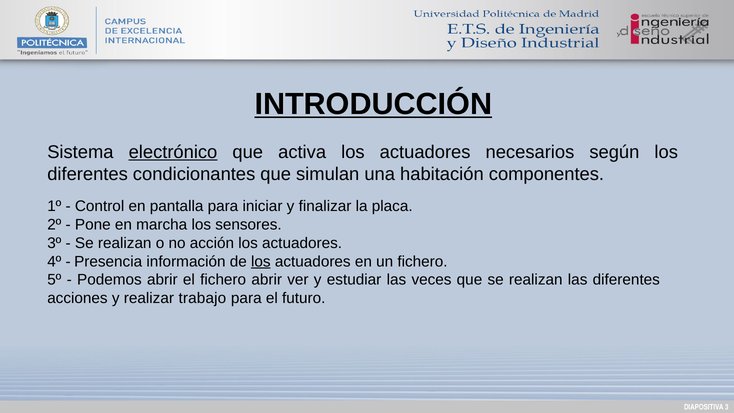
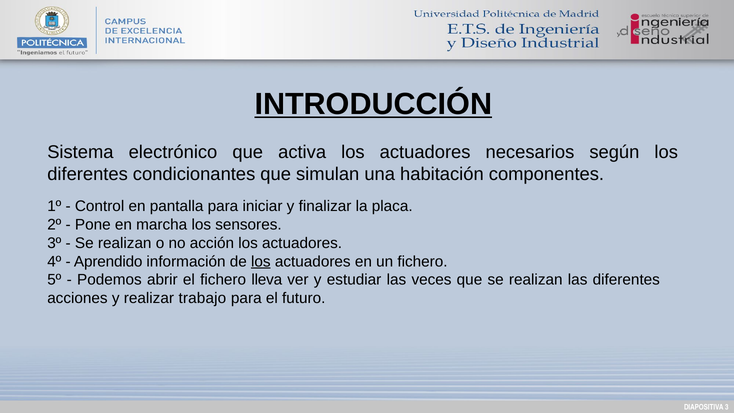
electrónico underline: present -> none
Presencia: Presencia -> Aprendido
fichero abrir: abrir -> lleva
